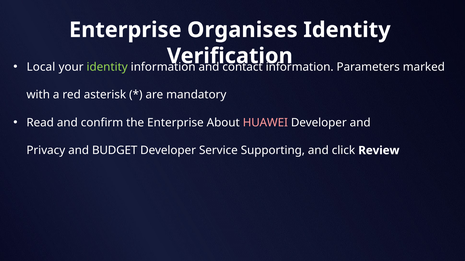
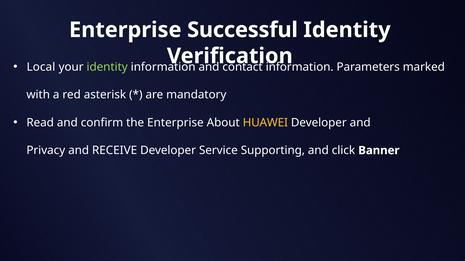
Organises: Organises -> Successful
HUAWEI colour: pink -> yellow
BUDGET: BUDGET -> RECEIVE
Review: Review -> Banner
